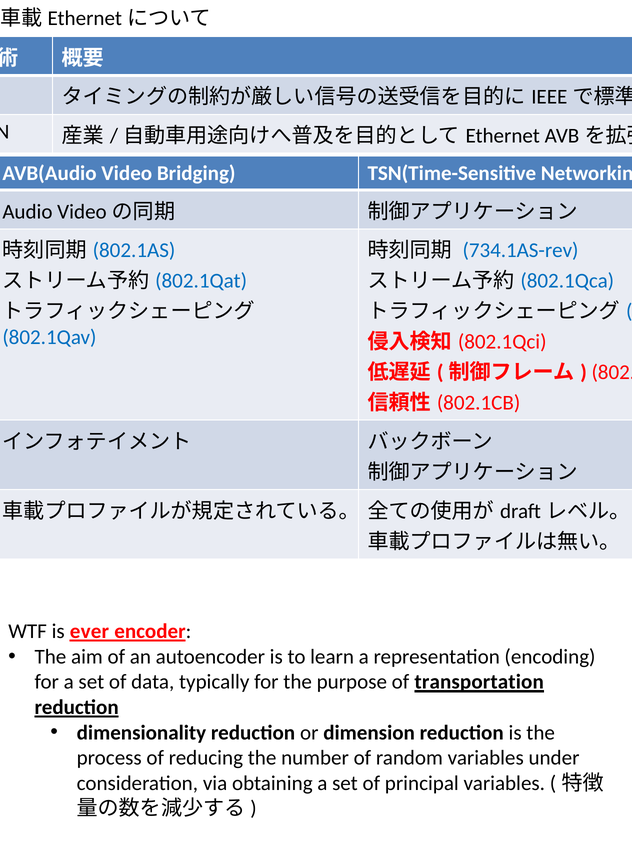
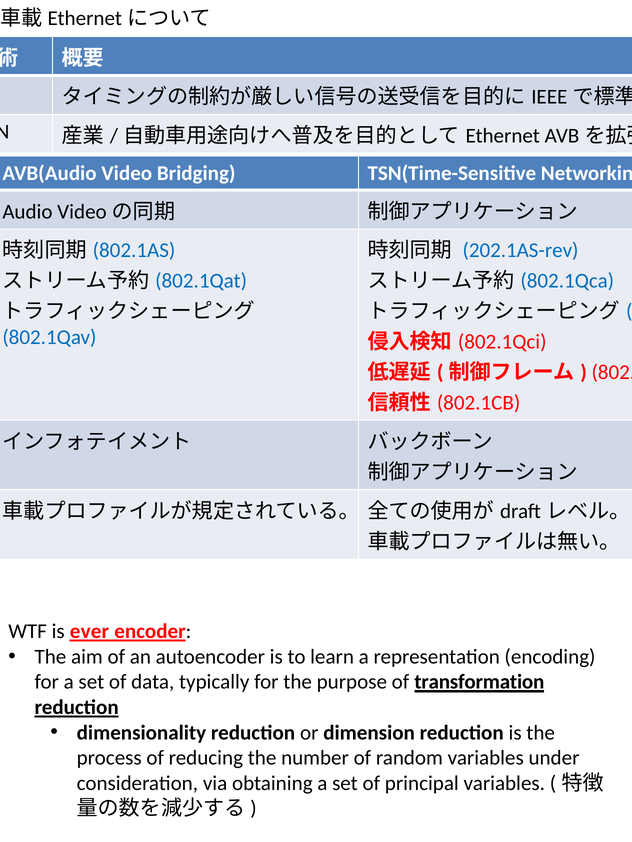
734.1AS-rev: 734.1AS-rev -> 202.1AS-rev
transportation: transportation -> transformation
